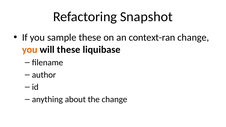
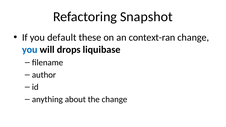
sample: sample -> default
you at (30, 50) colour: orange -> blue
will these: these -> drops
